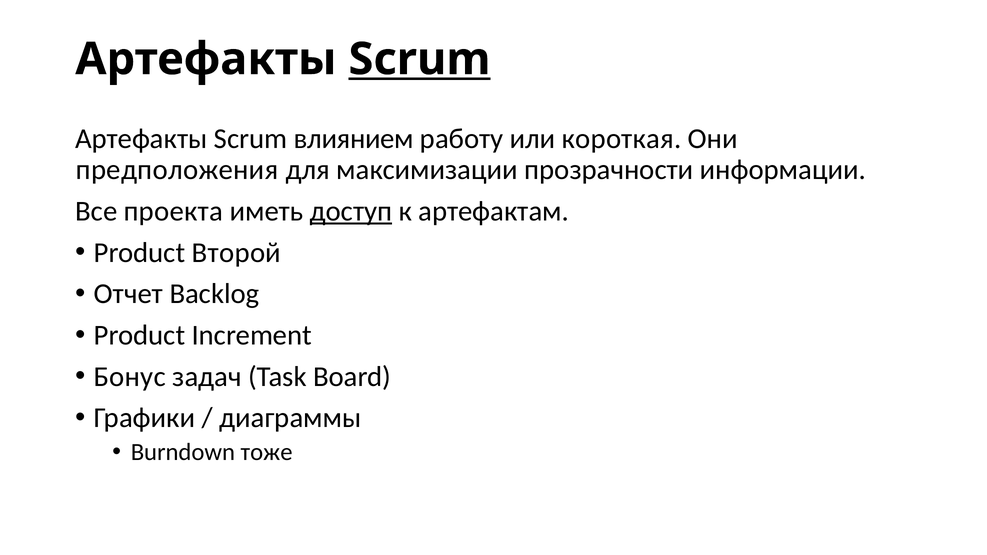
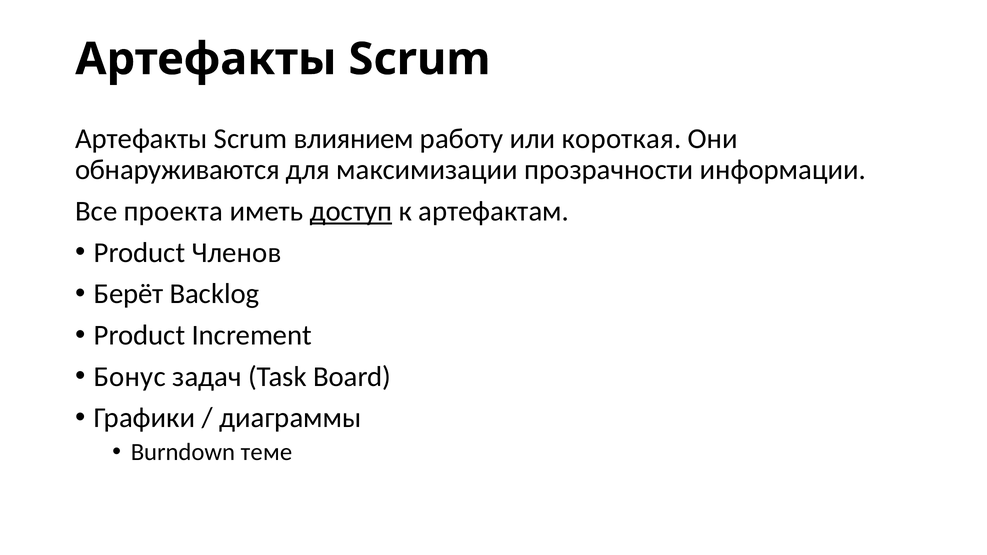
Scrum at (419, 59) underline: present -> none
предположения: предположения -> обнаруживаются
Второй: Второй -> Членов
Отчет: Отчет -> Берёт
тоже: тоже -> теме
